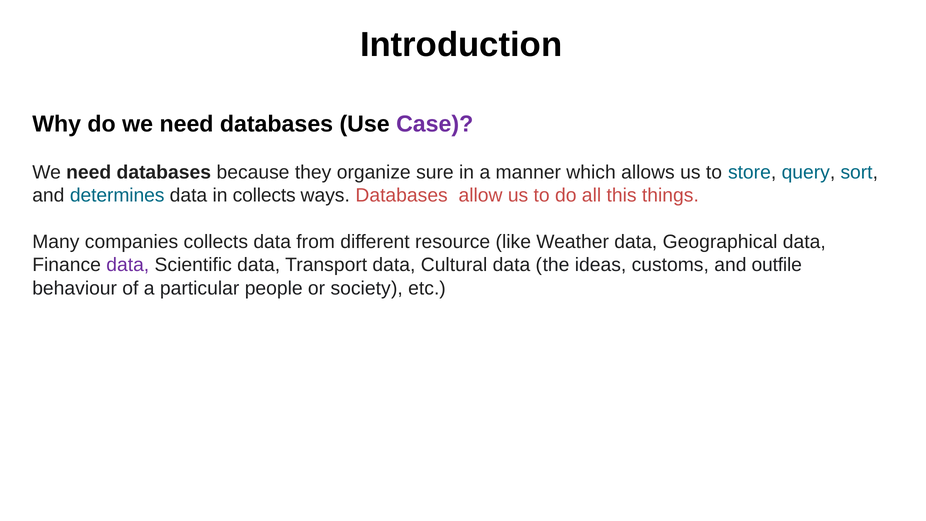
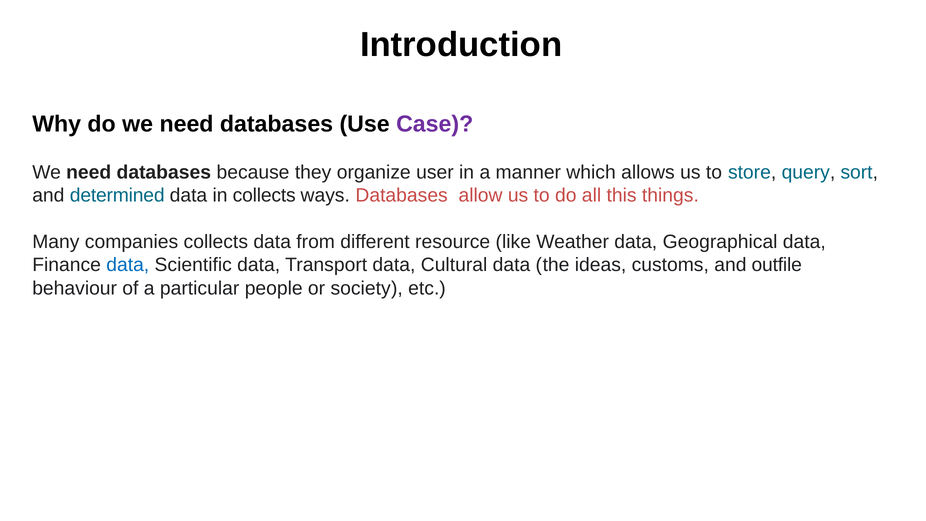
sure: sure -> user
determines: determines -> determined
data at (128, 265) colour: purple -> blue
